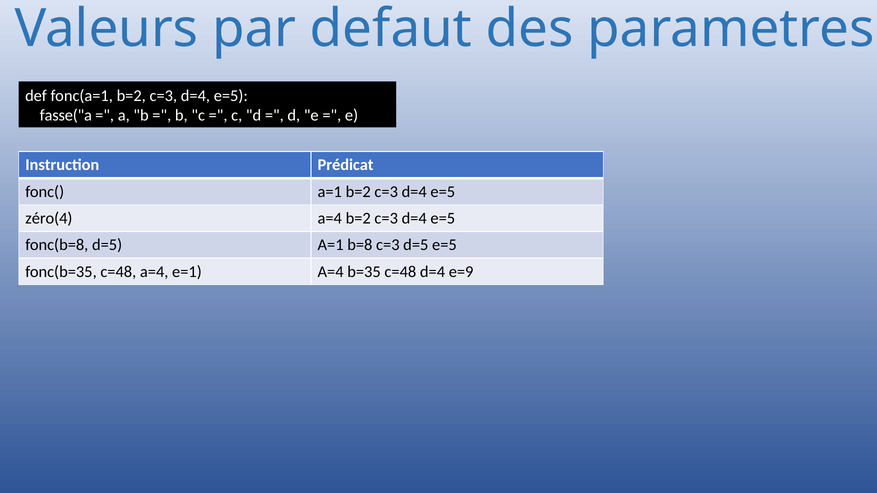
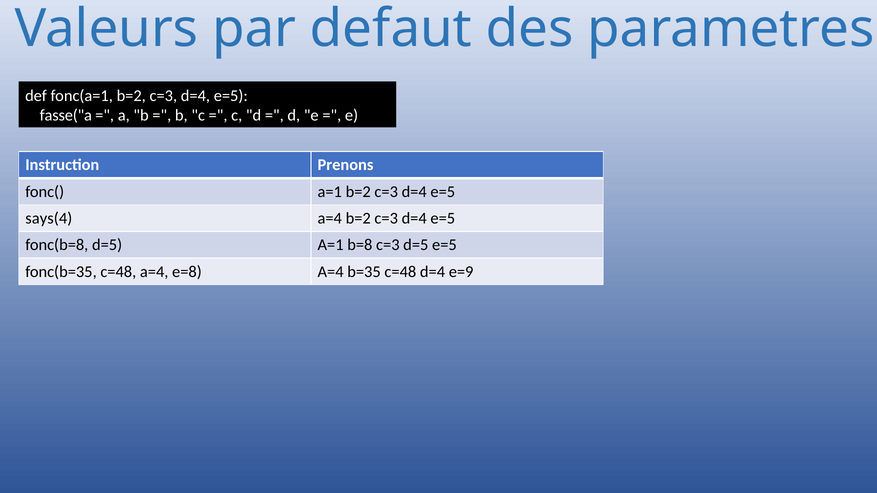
Prédicat: Prédicat -> Prenons
zéro(4: zéro(4 -> says(4
e=1: e=1 -> e=8
